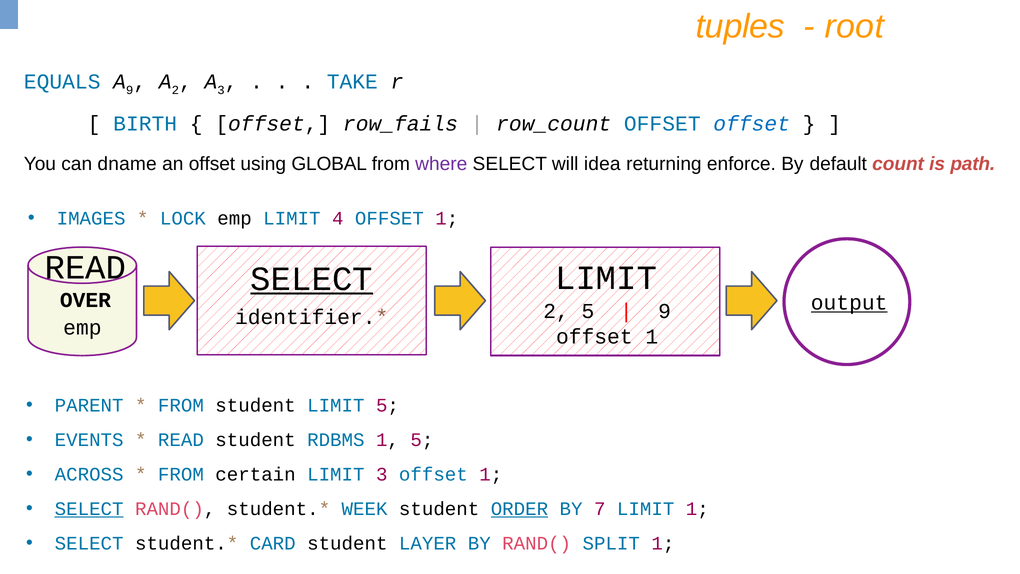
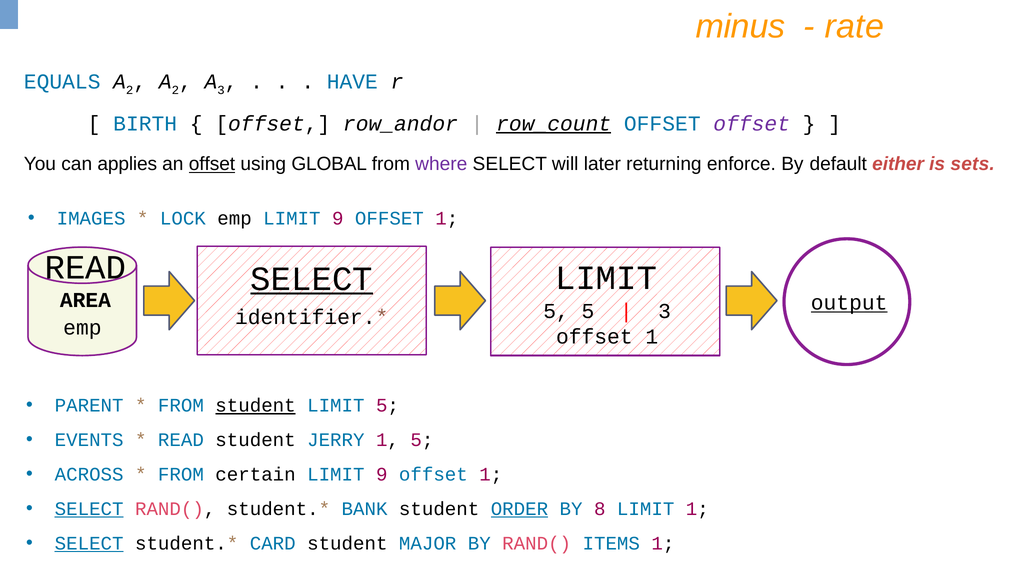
tuples: tuples -> minus
root: root -> rate
9 at (130, 90): 9 -> 2
TAKE: TAKE -> HAVE
row_fails: row_fails -> row_andor
row_count underline: none -> present
offset at (752, 124) colour: blue -> purple
dname: dname -> applies
offset at (212, 164) underline: none -> present
idea: idea -> later
count: count -> either
path: path -> sets
emp LIMIT 4: 4 -> 9
OVER: OVER -> AREA
2 at (556, 311): 2 -> 5
9 at (665, 311): 9 -> 3
student at (256, 405) underline: none -> present
RDBMS: RDBMS -> JERRY
3 at (382, 474): 3 -> 9
WEEK: WEEK -> BANK
7: 7 -> 8
SELECT at (89, 543) underline: none -> present
LAYER: LAYER -> MAJOR
SPLIT: SPLIT -> ITEMS
